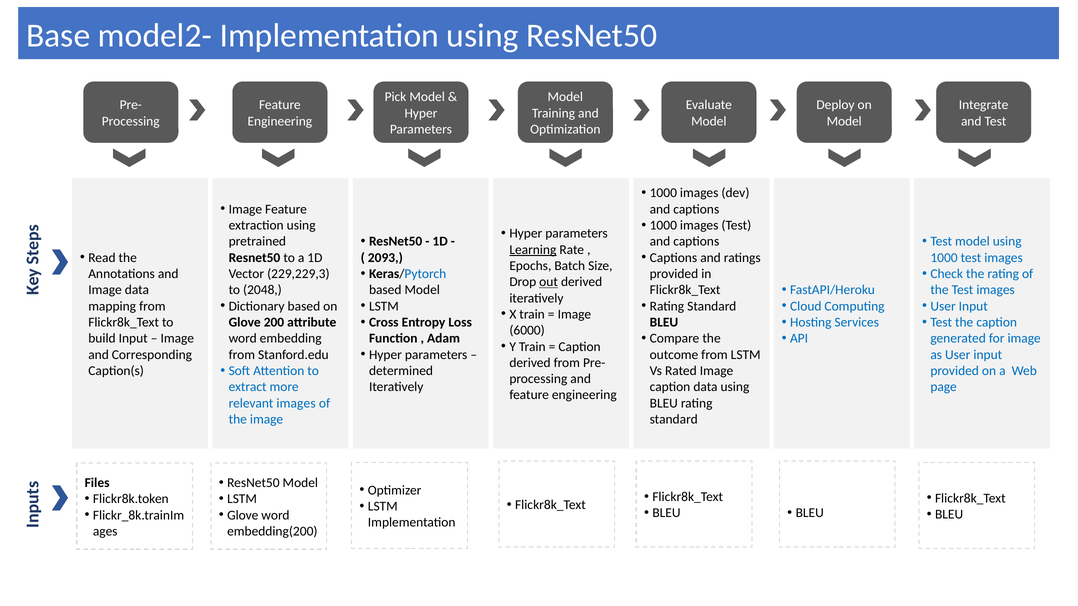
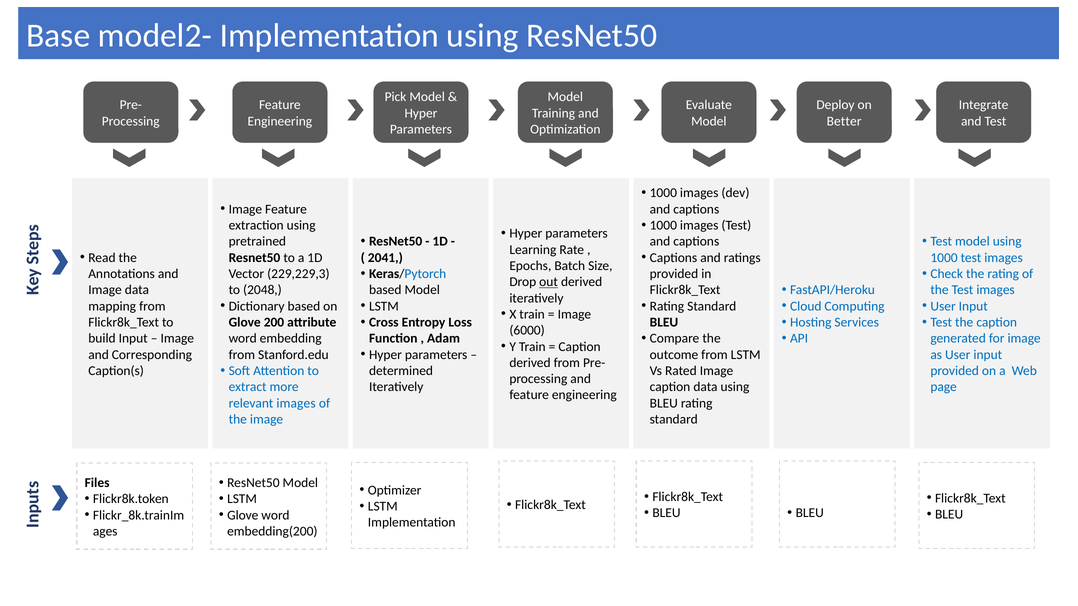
Model at (844, 121): Model -> Better
Learning underline: present -> none
2093: 2093 -> 2041
